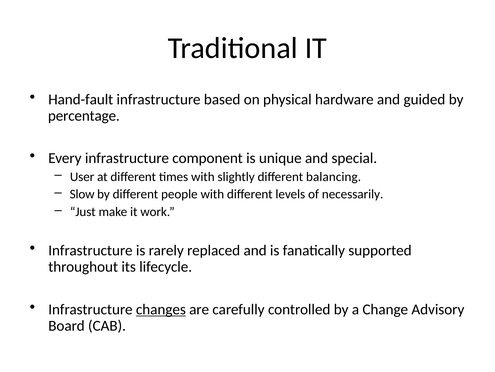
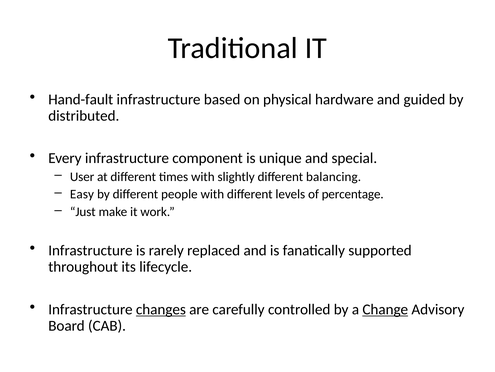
percentage: percentage -> distributed
Slow: Slow -> Easy
necessarily: necessarily -> percentage
Change underline: none -> present
